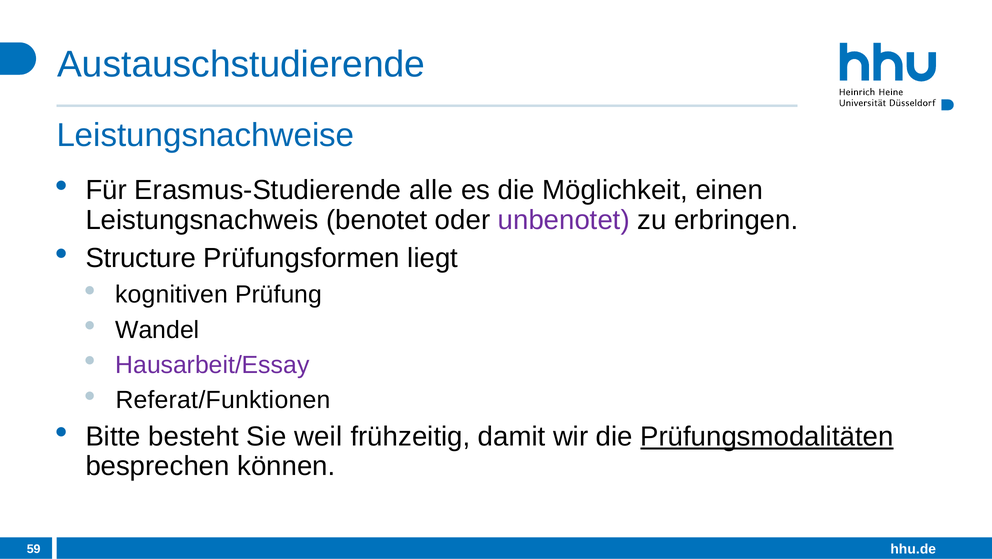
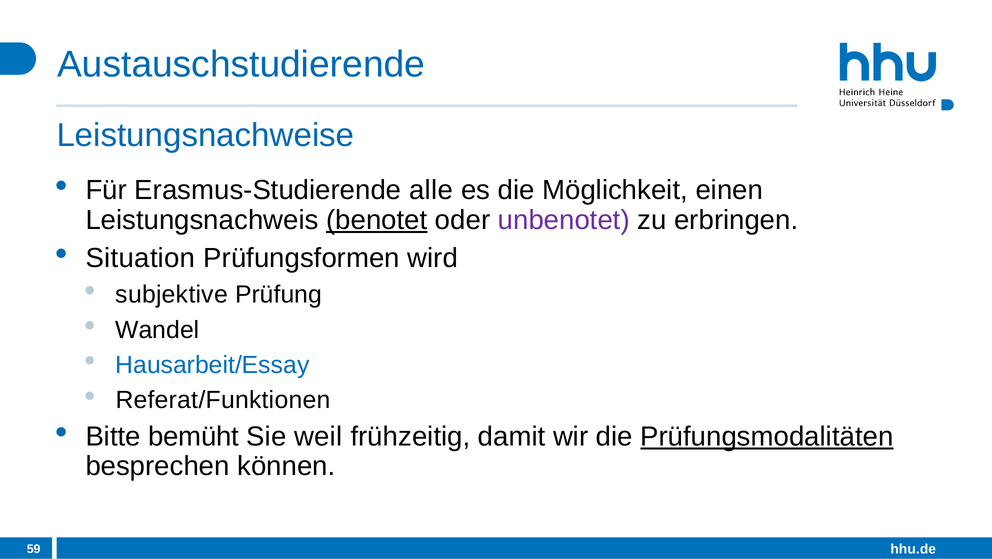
benotet underline: none -> present
Structure: Structure -> Situation
liegt: liegt -> wird
kognitiven: kognitiven -> subjektive
Hausarbeit/Essay colour: purple -> blue
besteht: besteht -> bemüht
